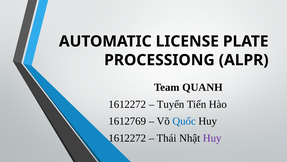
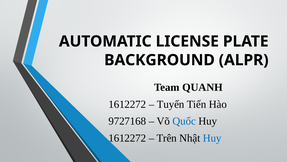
PROCESSIONG: PROCESSIONG -> BACKGROUND
1612769: 1612769 -> 9727168
Thái: Thái -> Trên
Huy at (212, 138) colour: purple -> blue
